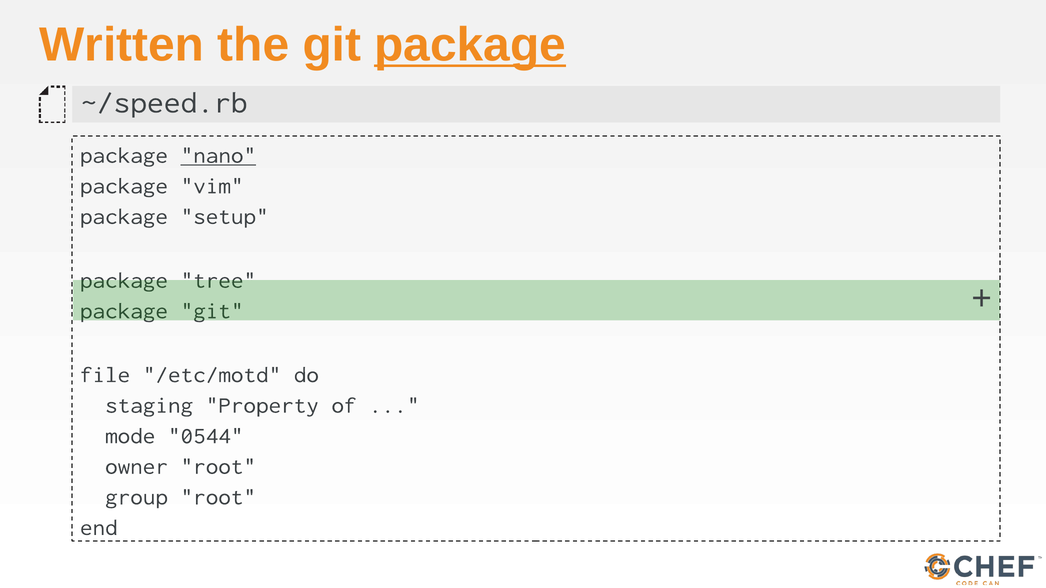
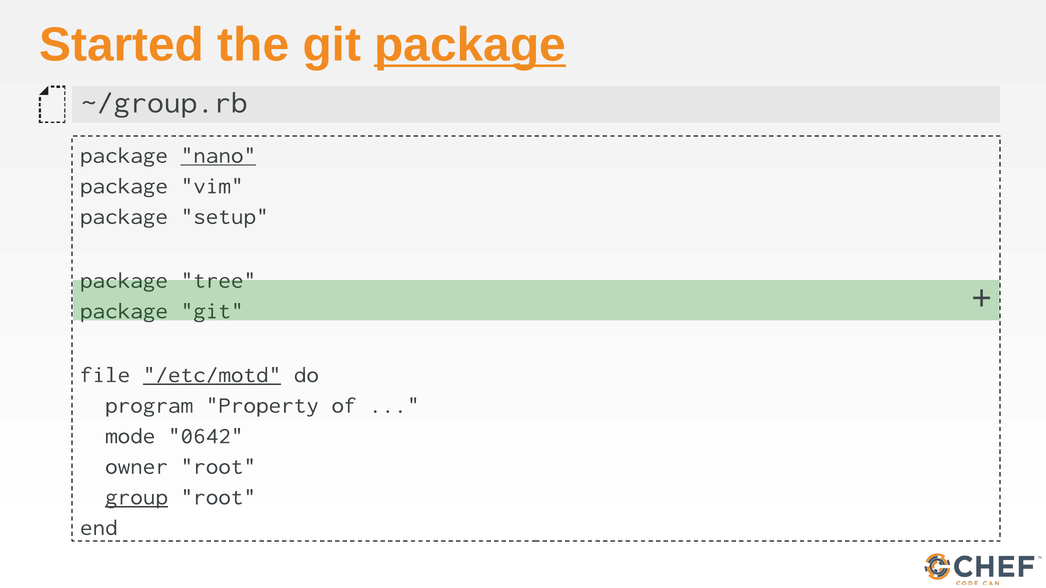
Written: Written -> Started
~/speed.rb: ~/speed.rb -> ~/group.rb
/etc/motd underline: none -> present
staging: staging -> program
0544: 0544 -> 0642
group underline: none -> present
